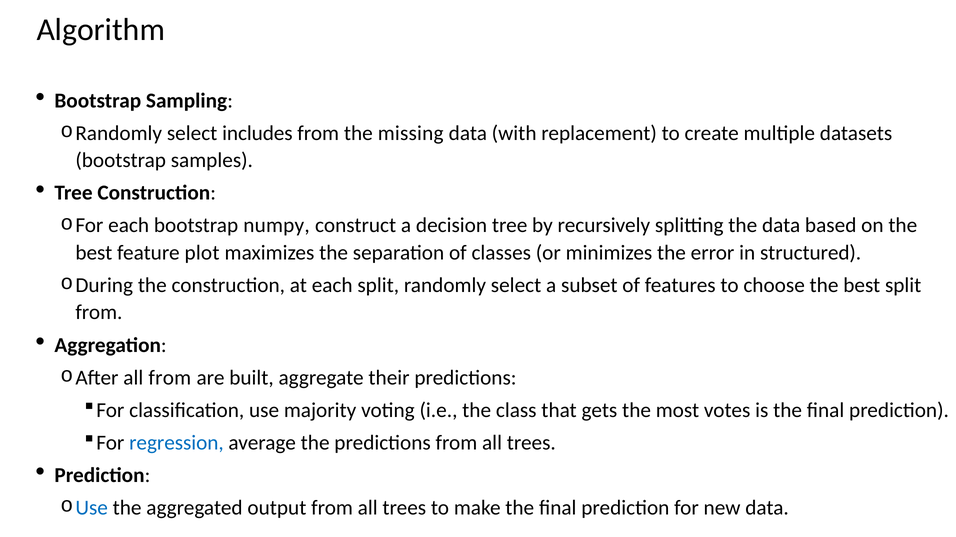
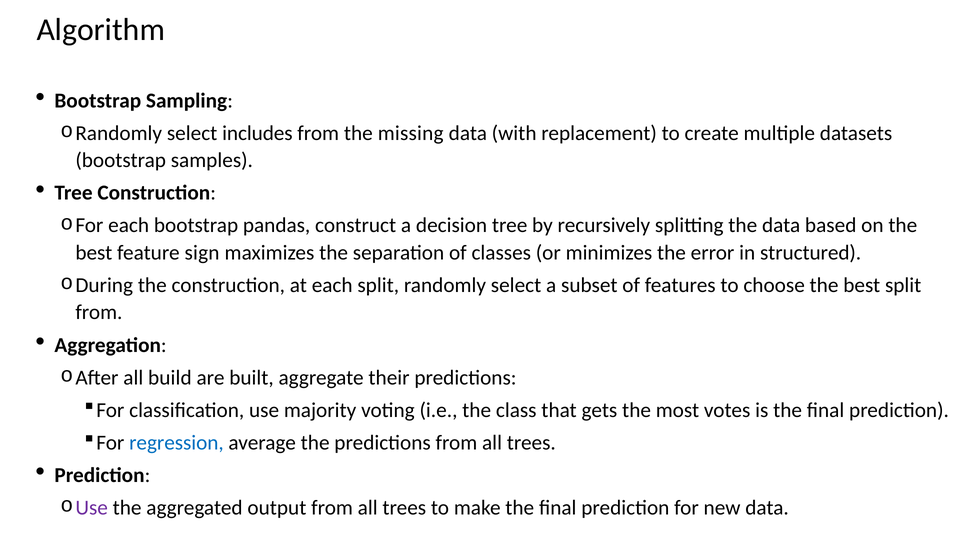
numpy: numpy -> pandas
plot: plot -> sign
all from: from -> build
Use at (92, 508) colour: blue -> purple
